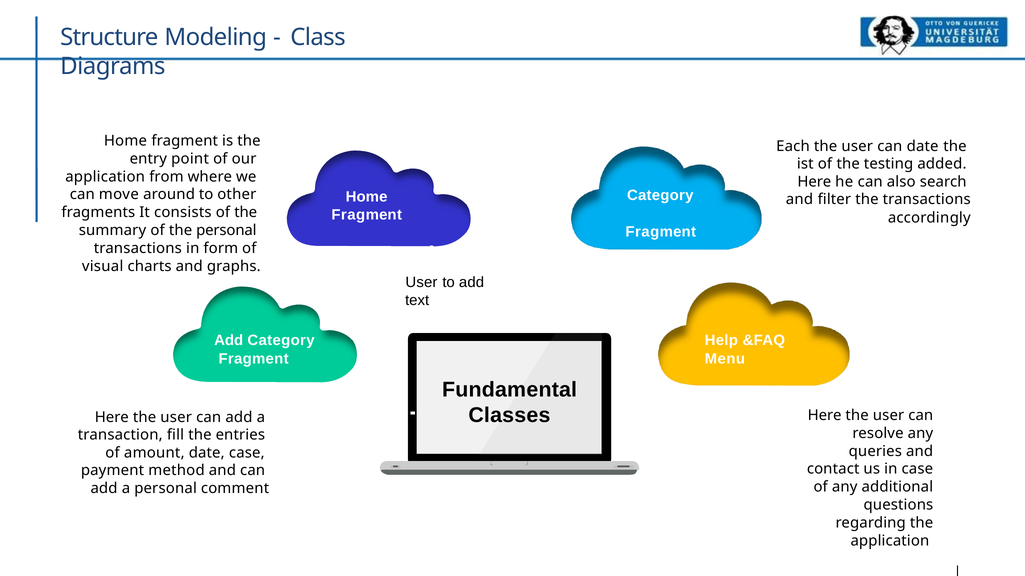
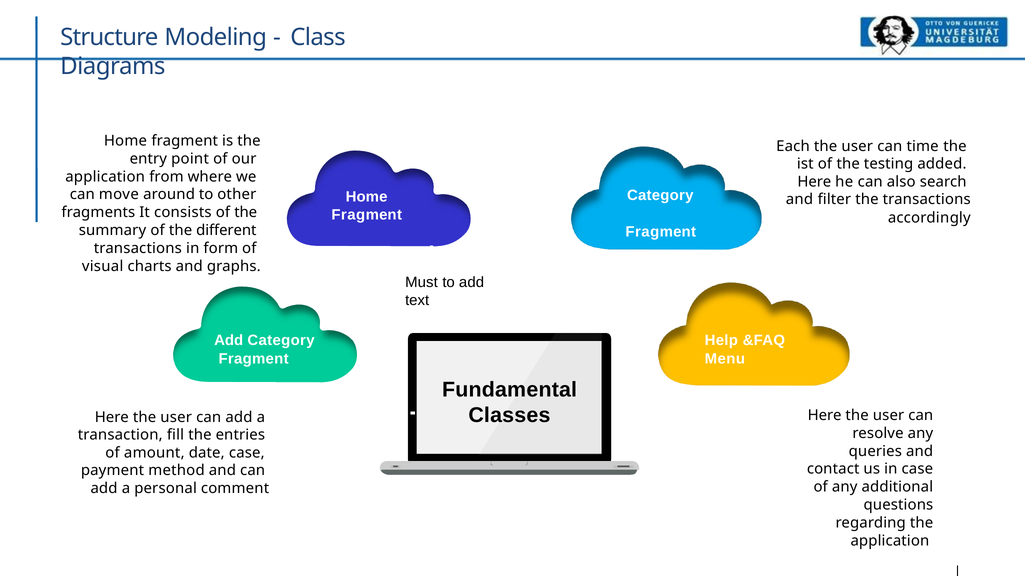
can date: date -> time
the personal: personal -> different
User at (421, 283): User -> Must
